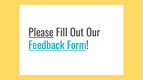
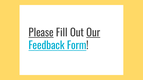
Our underline: none -> present
